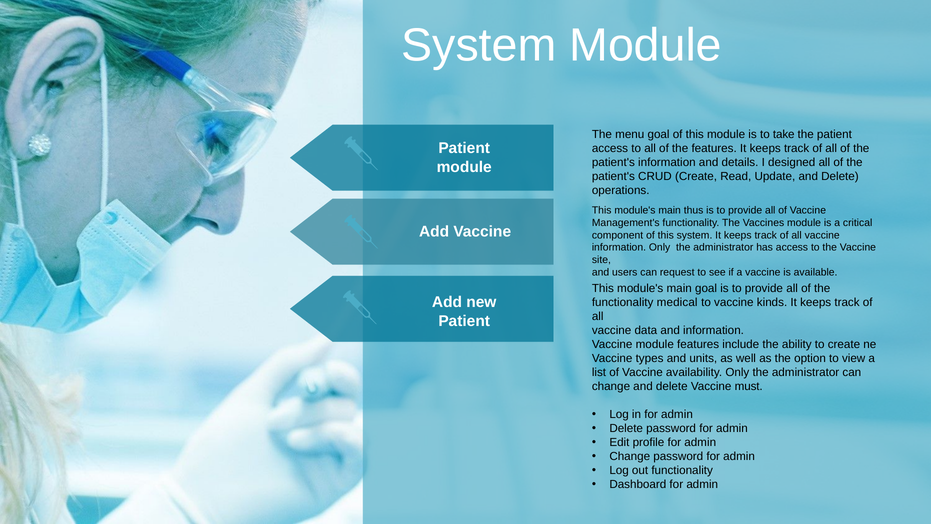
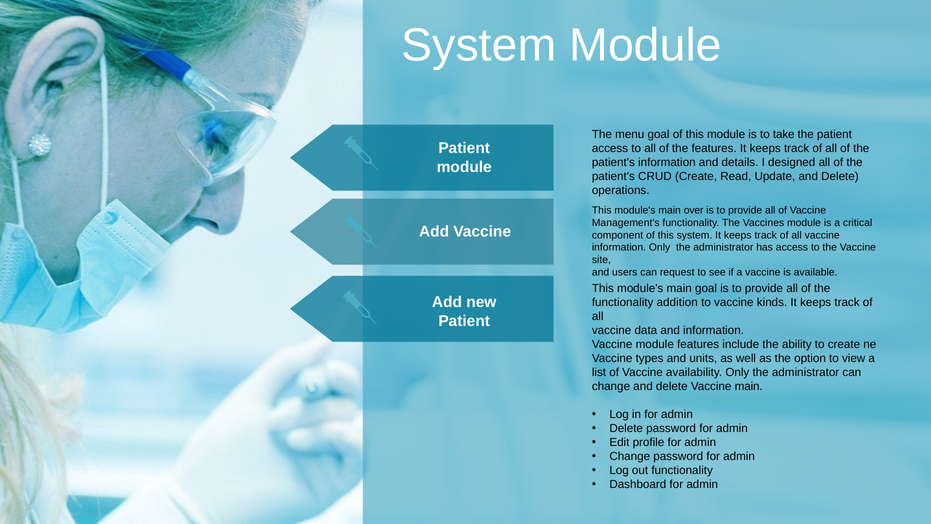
thus: thus -> over
medical: medical -> addition
Vaccine must: must -> main
